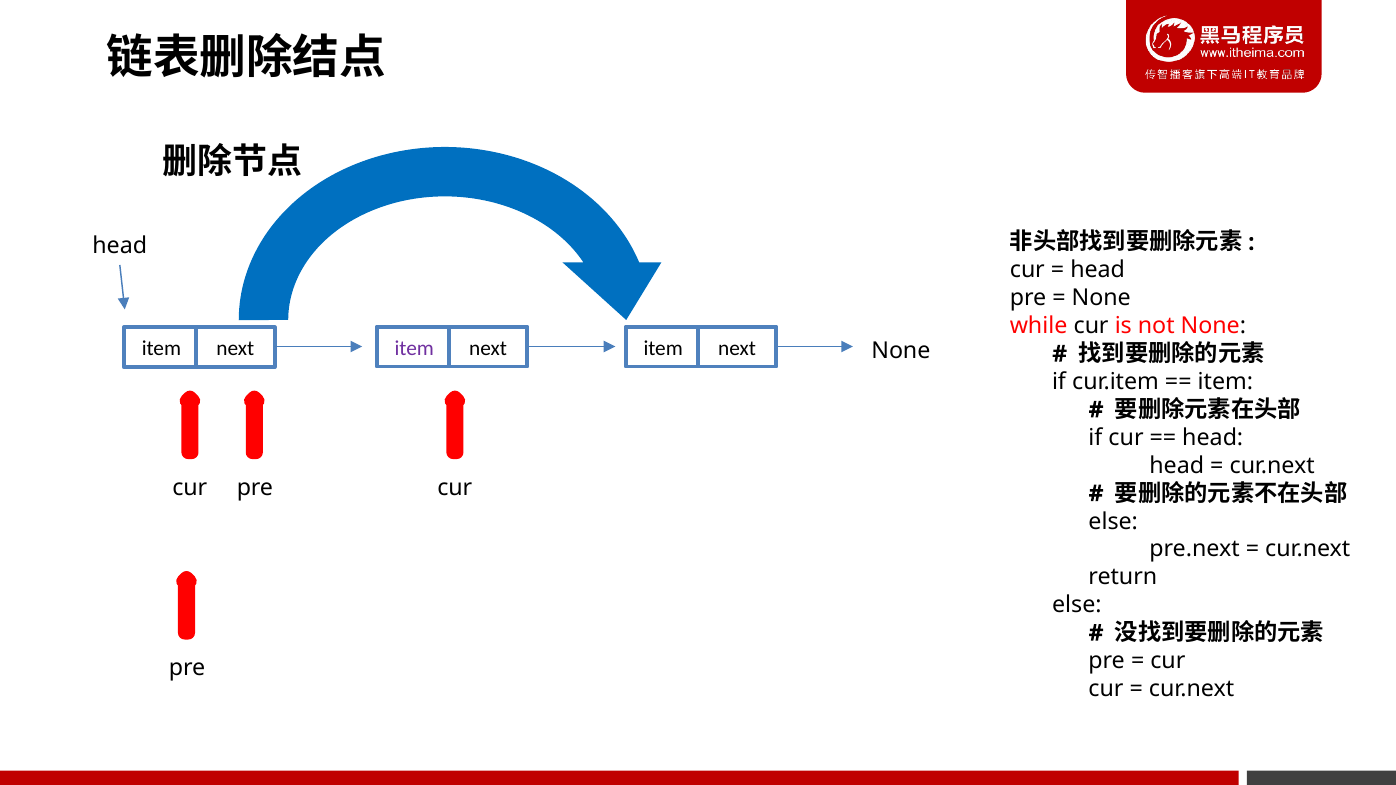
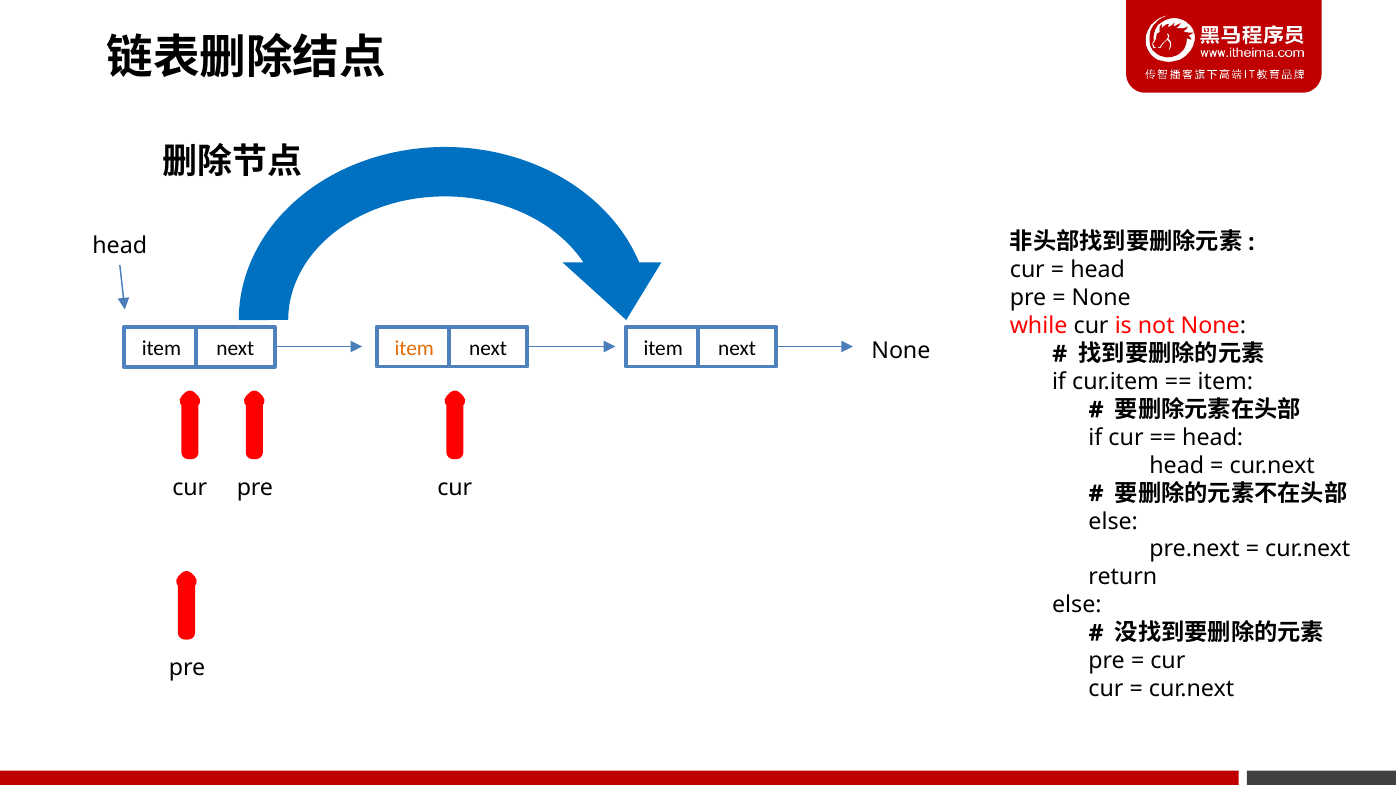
item at (414, 348) colour: purple -> orange
